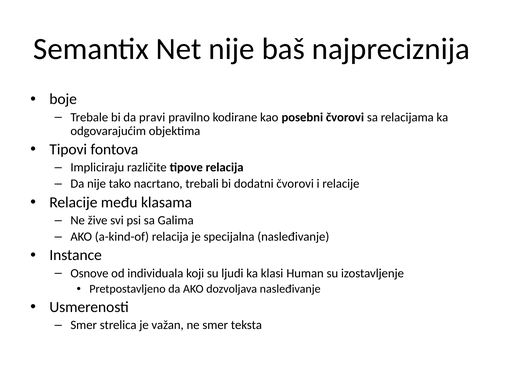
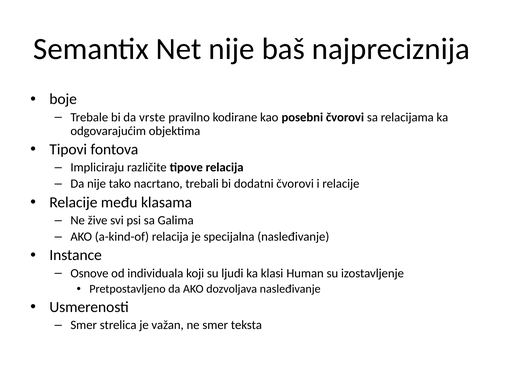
pravi: pravi -> vrste
